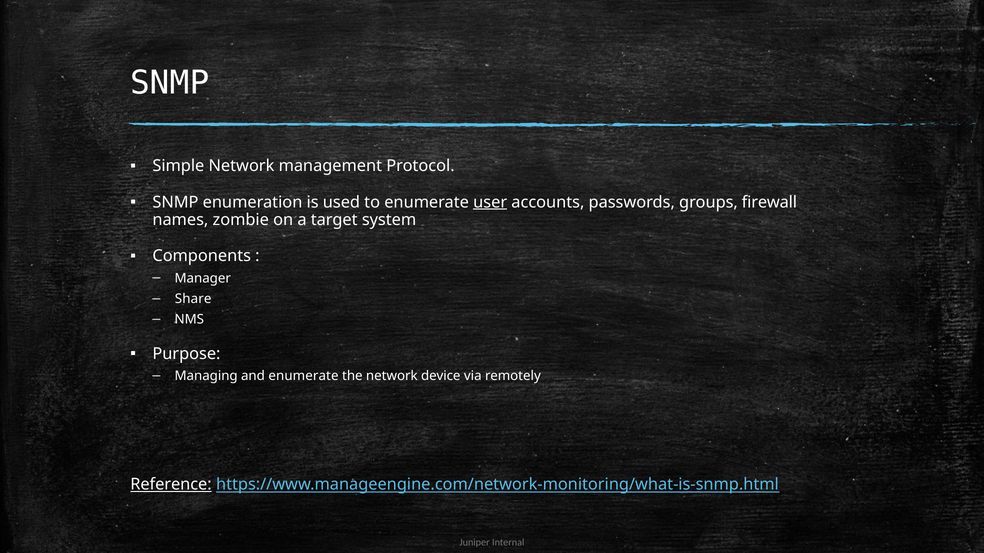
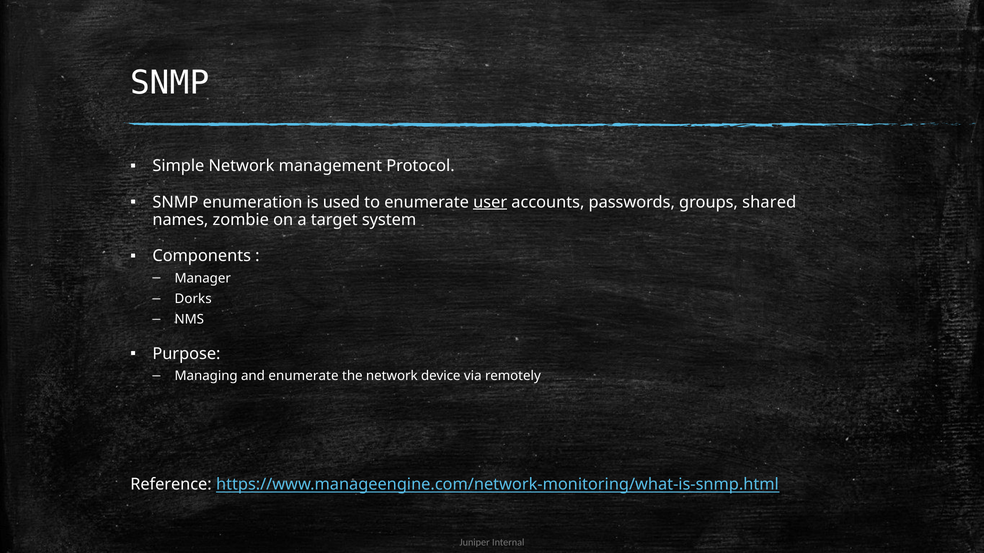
firewall: firewall -> shared
Share: Share -> Dorks
Reference underline: present -> none
